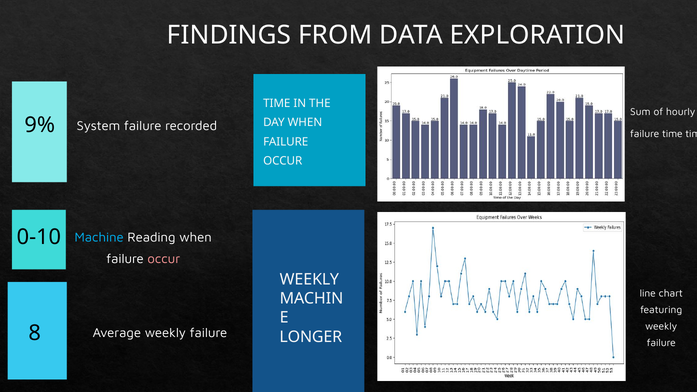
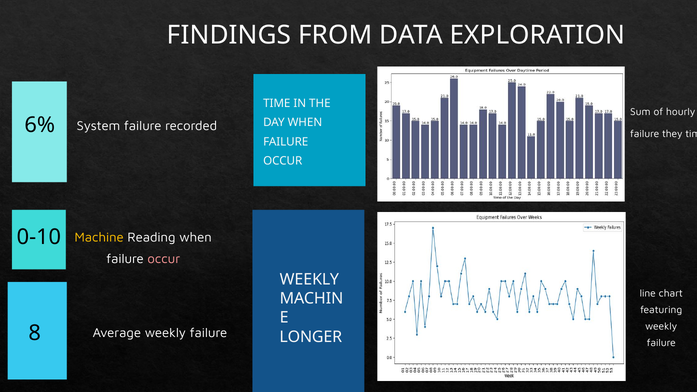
9%: 9% -> 6%
failure time: time -> they
Machine colour: light blue -> yellow
